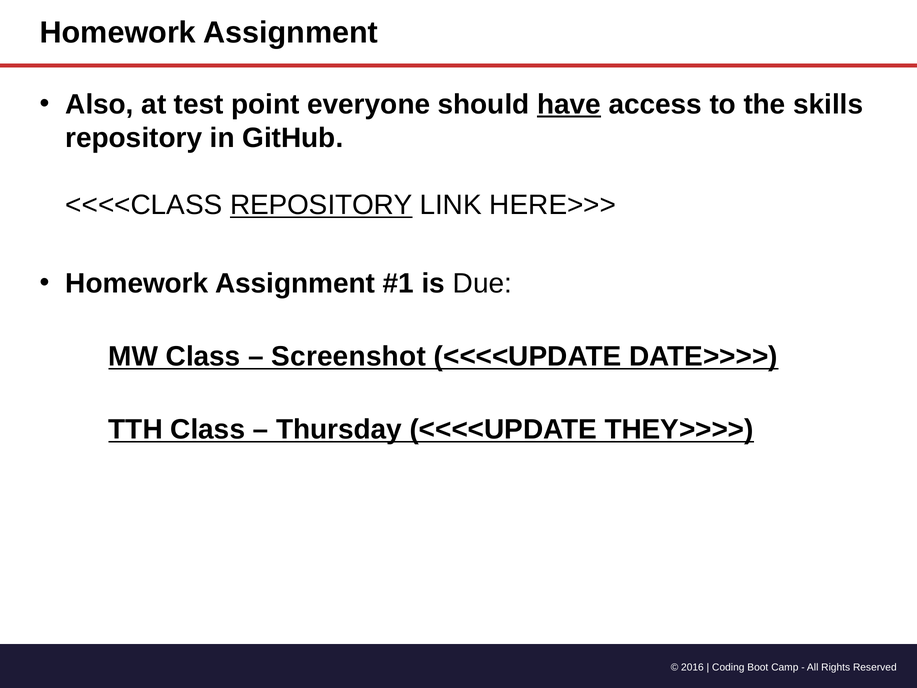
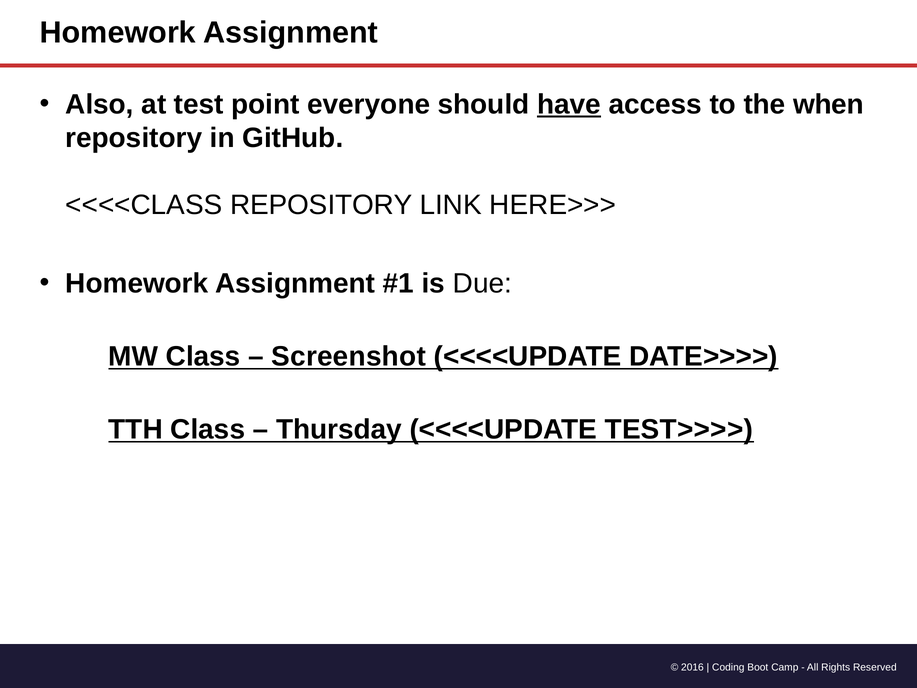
skills: skills -> when
REPOSITORY at (321, 205) underline: present -> none
THEY>>>>: THEY>>>> -> TEST>>>>
